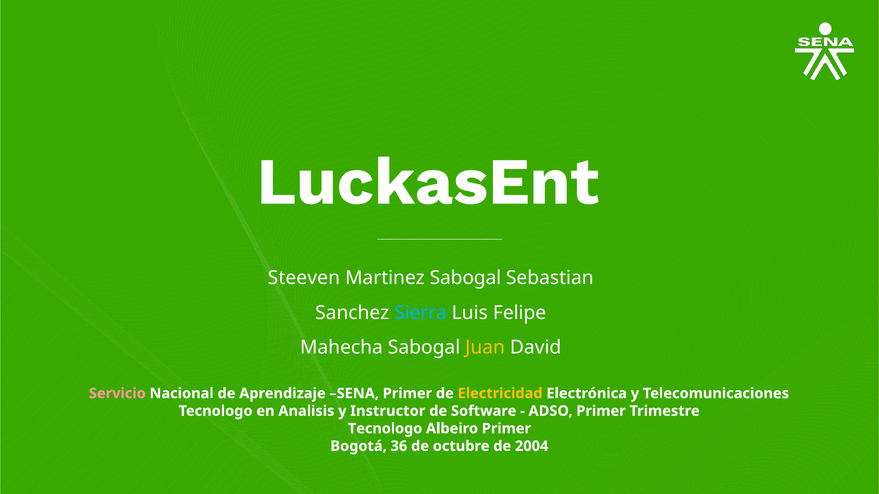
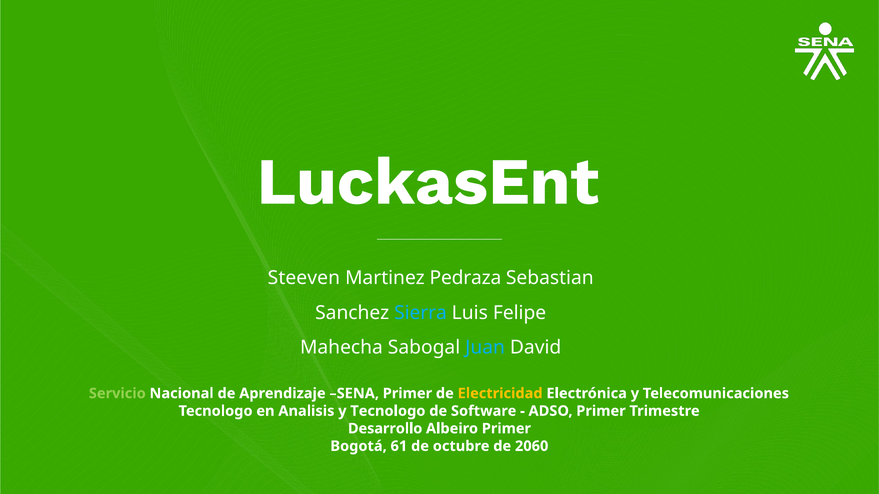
Martinez Sabogal: Sabogal -> Pedraza
Juan colour: yellow -> light blue
Servicio colour: pink -> light green
y Instructor: Instructor -> Tecnologo
Tecnologo at (385, 429): Tecnologo -> Desarrollo
36: 36 -> 61
2004: 2004 -> 2060
